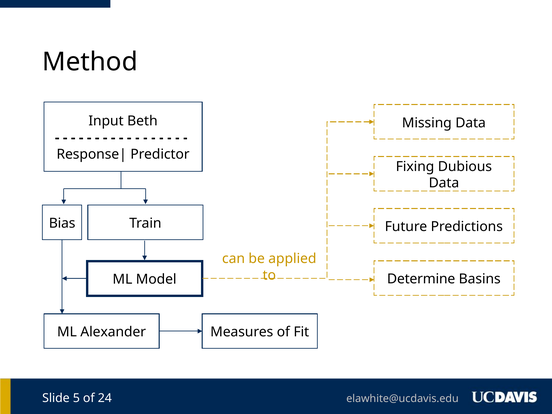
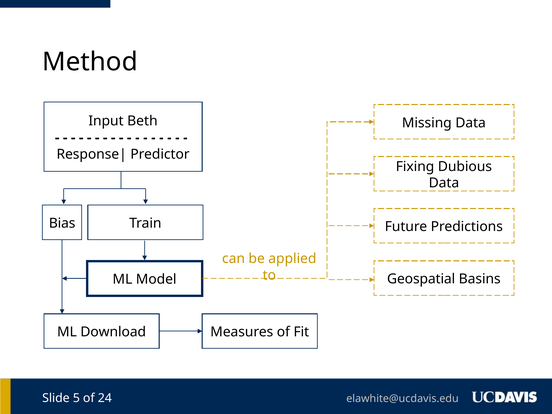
Determine: Determine -> Geospatial
Alexander: Alexander -> Download
